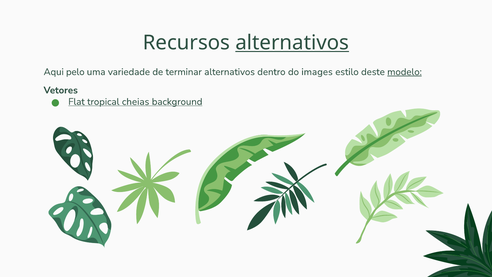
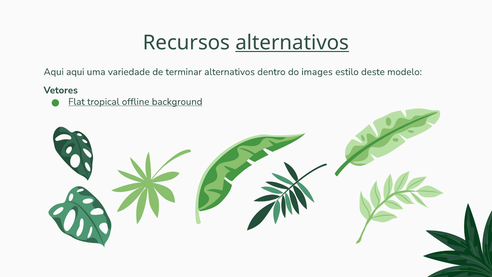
Aqui pelo: pelo -> aqui
modelo underline: present -> none
cheias: cheias -> offline
